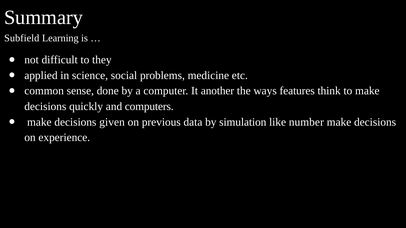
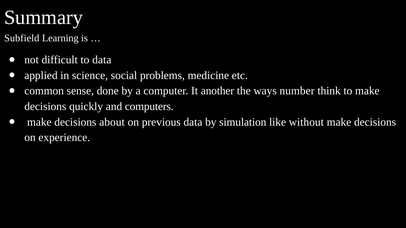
to they: they -> data
features: features -> number
given: given -> about
number: number -> without
